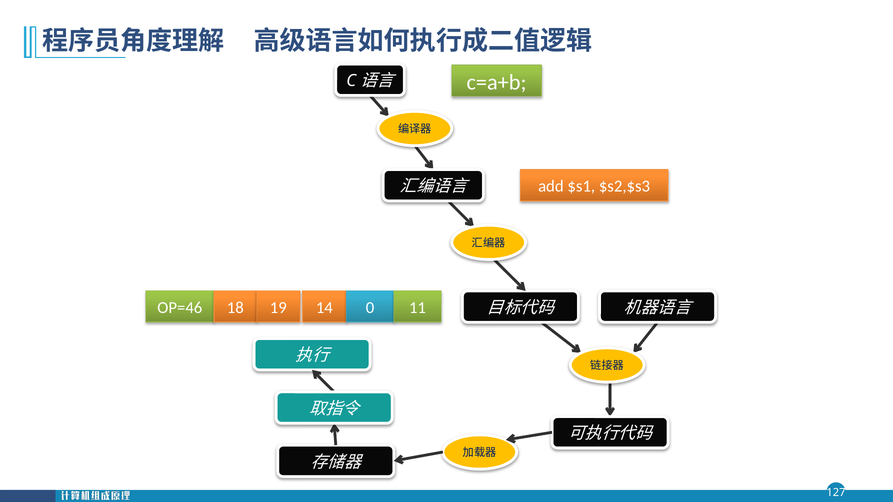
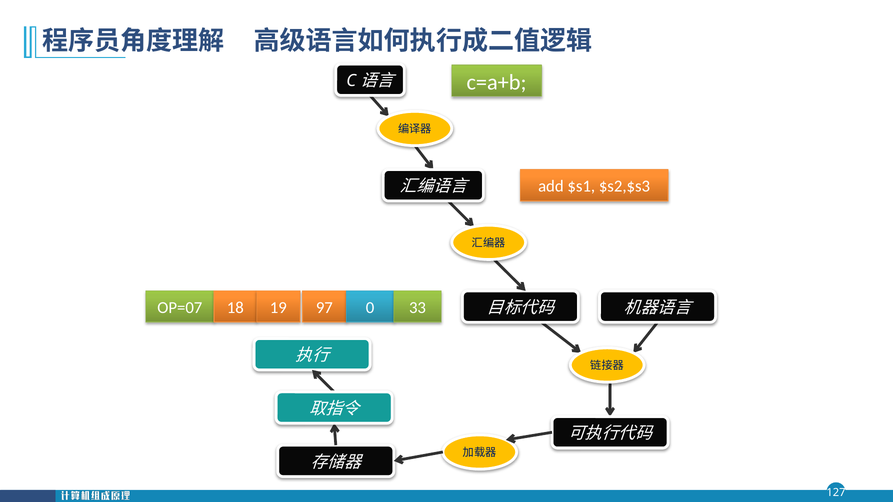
OP=46: OP=46 -> OP=07
14: 14 -> 97
11: 11 -> 33
